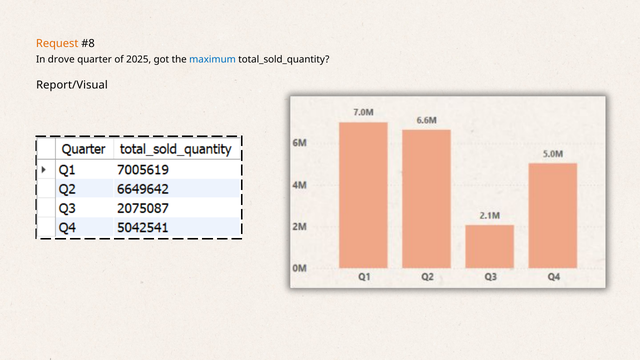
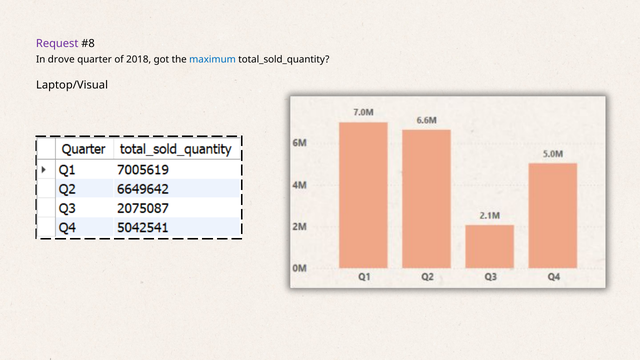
Request colour: orange -> purple
2025: 2025 -> 2018
Report/Visual: Report/Visual -> Laptop/Visual
